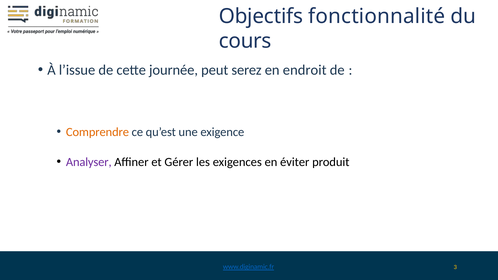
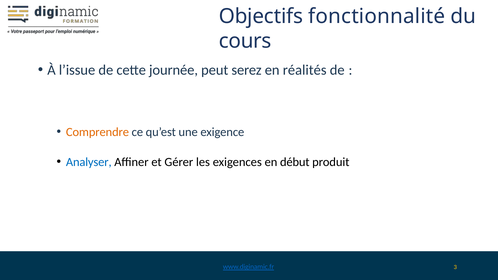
endroit: endroit -> réalités
Analyser colour: purple -> blue
éviter: éviter -> début
